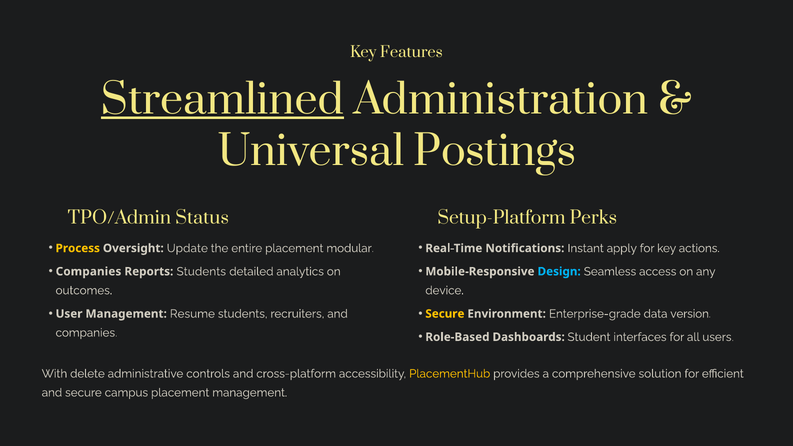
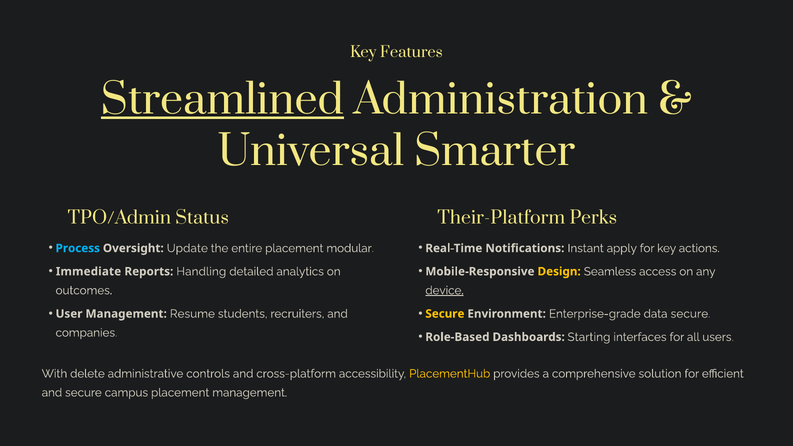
Postings: Postings -> Smarter
Setup-Platform: Setup-Platform -> Their-Platform
Process colour: yellow -> light blue
Companies at (88, 272): Companies -> Immediate
Reports Students: Students -> Handling
Design colour: light blue -> yellow
device underline: none -> present
data version: version -> secure
Student: Student -> Starting
